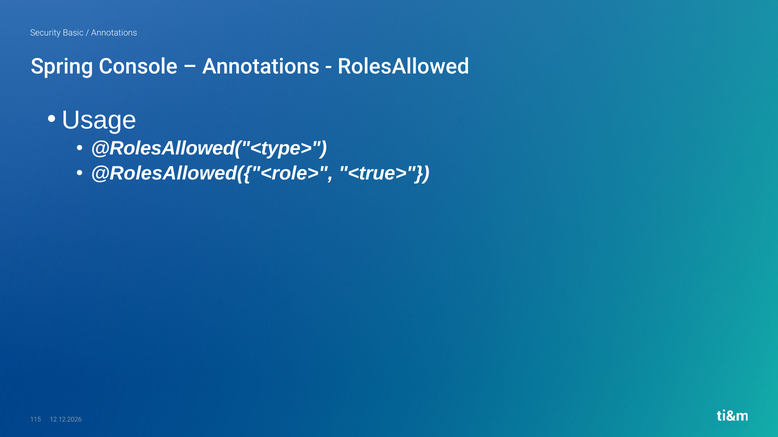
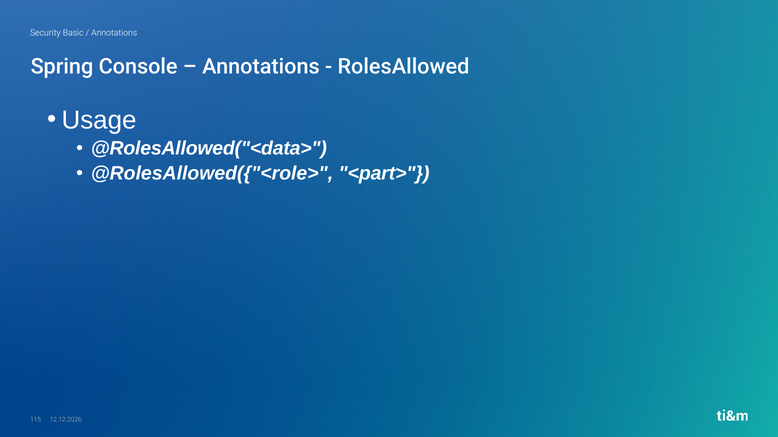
@RolesAllowed("<type>: @RolesAllowed("<type> -> @RolesAllowed("<data>
<true>: <true> -> <part>
